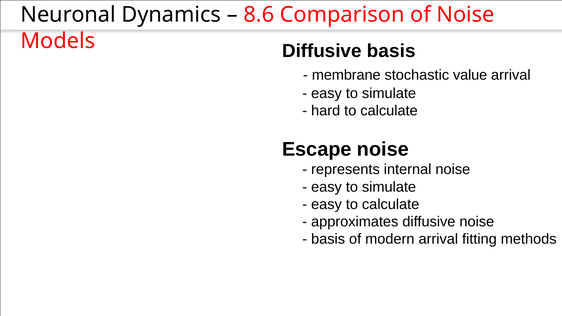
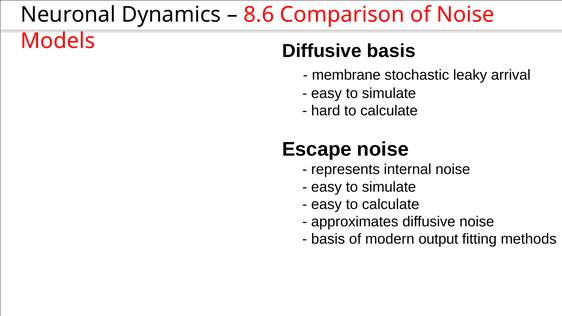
value: value -> leaky
modern arrival: arrival -> output
